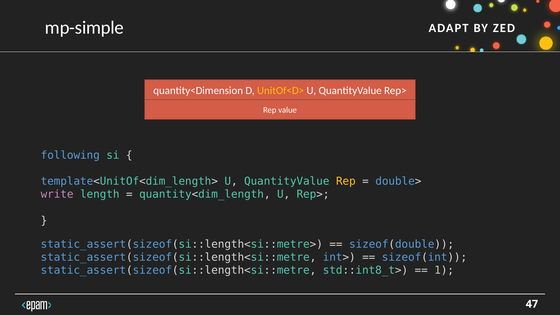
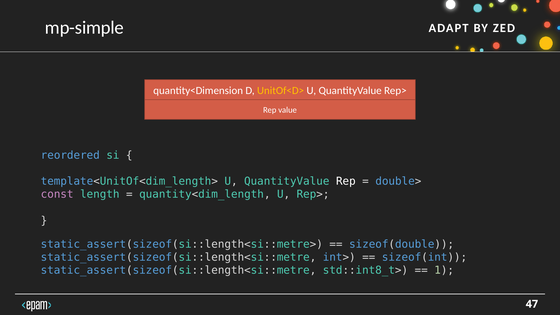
following: following -> reordered
Rep at (346, 181) colour: yellow -> white
write: write -> const
